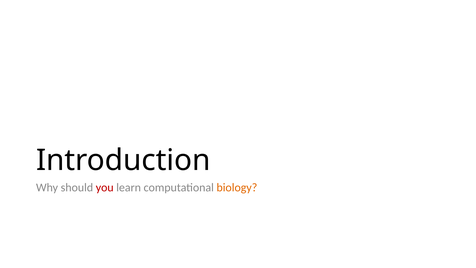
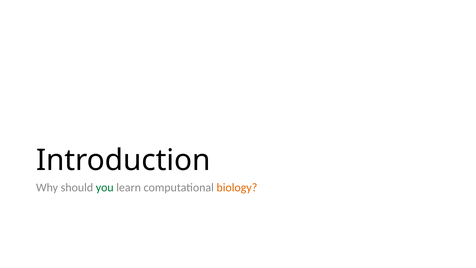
you colour: red -> green
